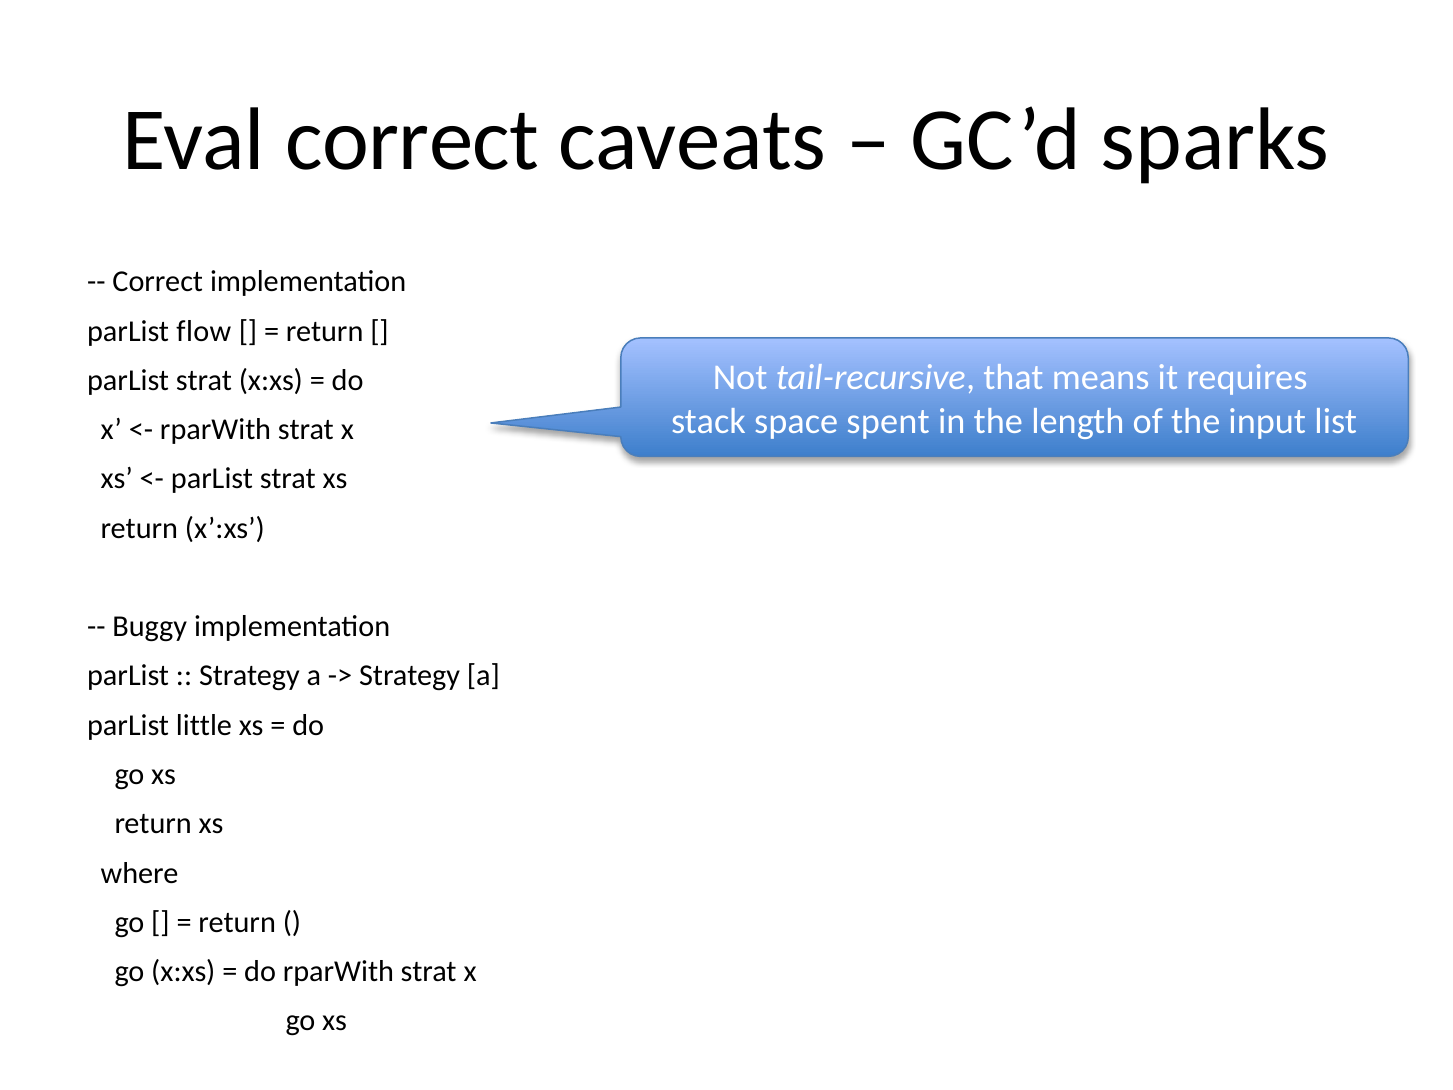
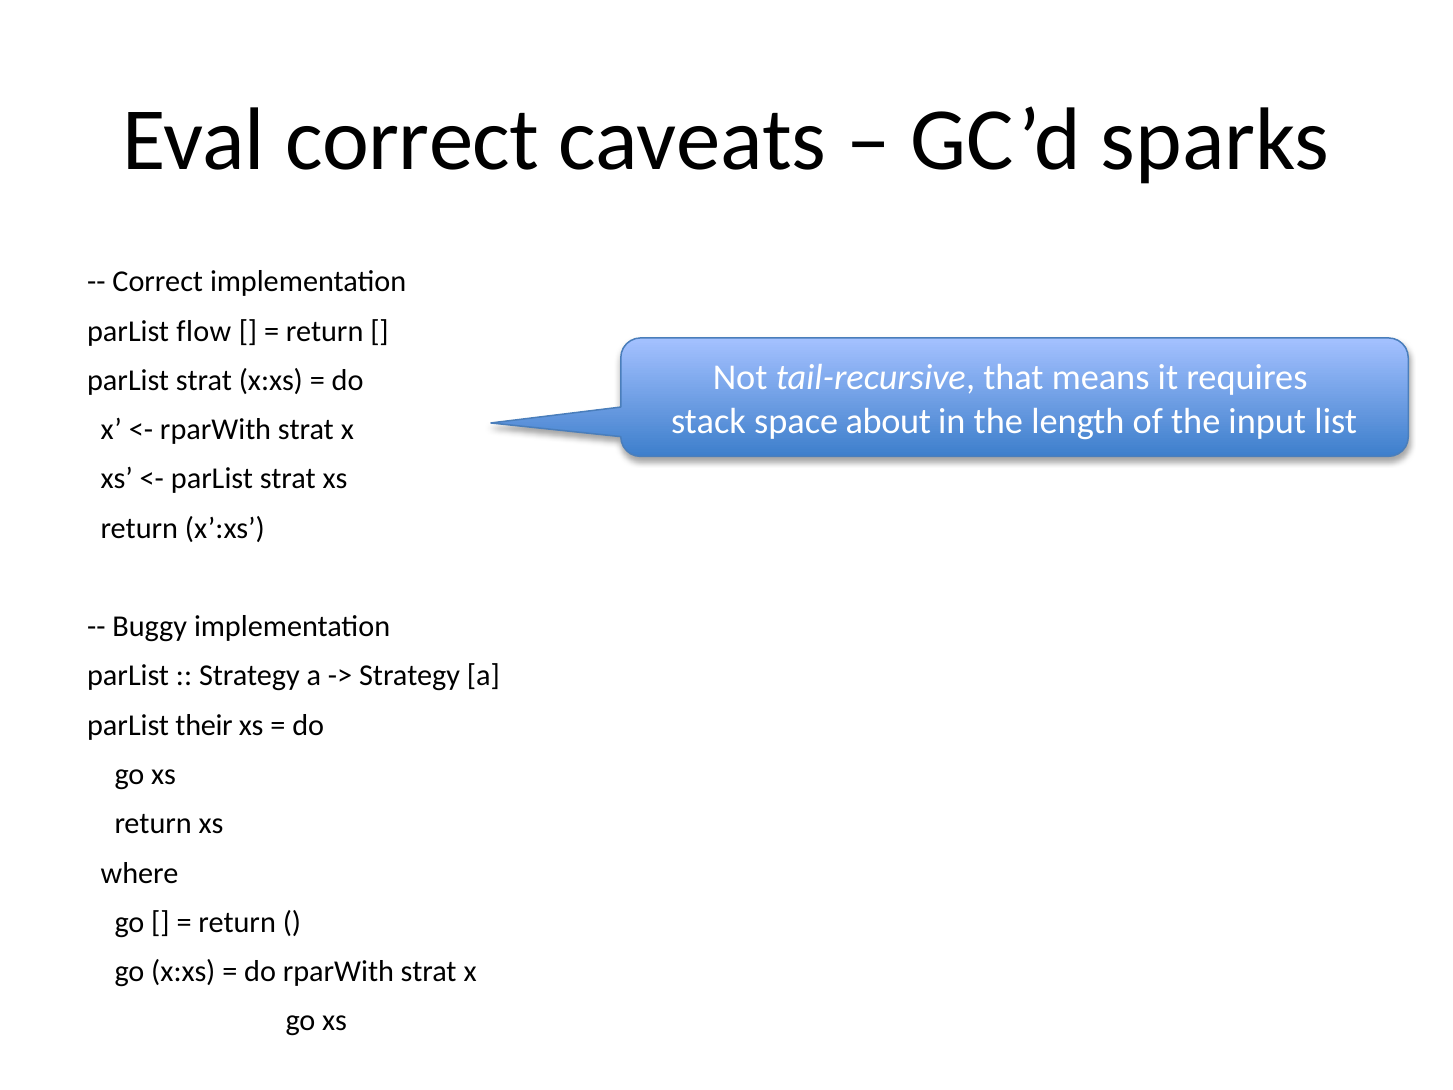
spent: spent -> about
little: little -> their
